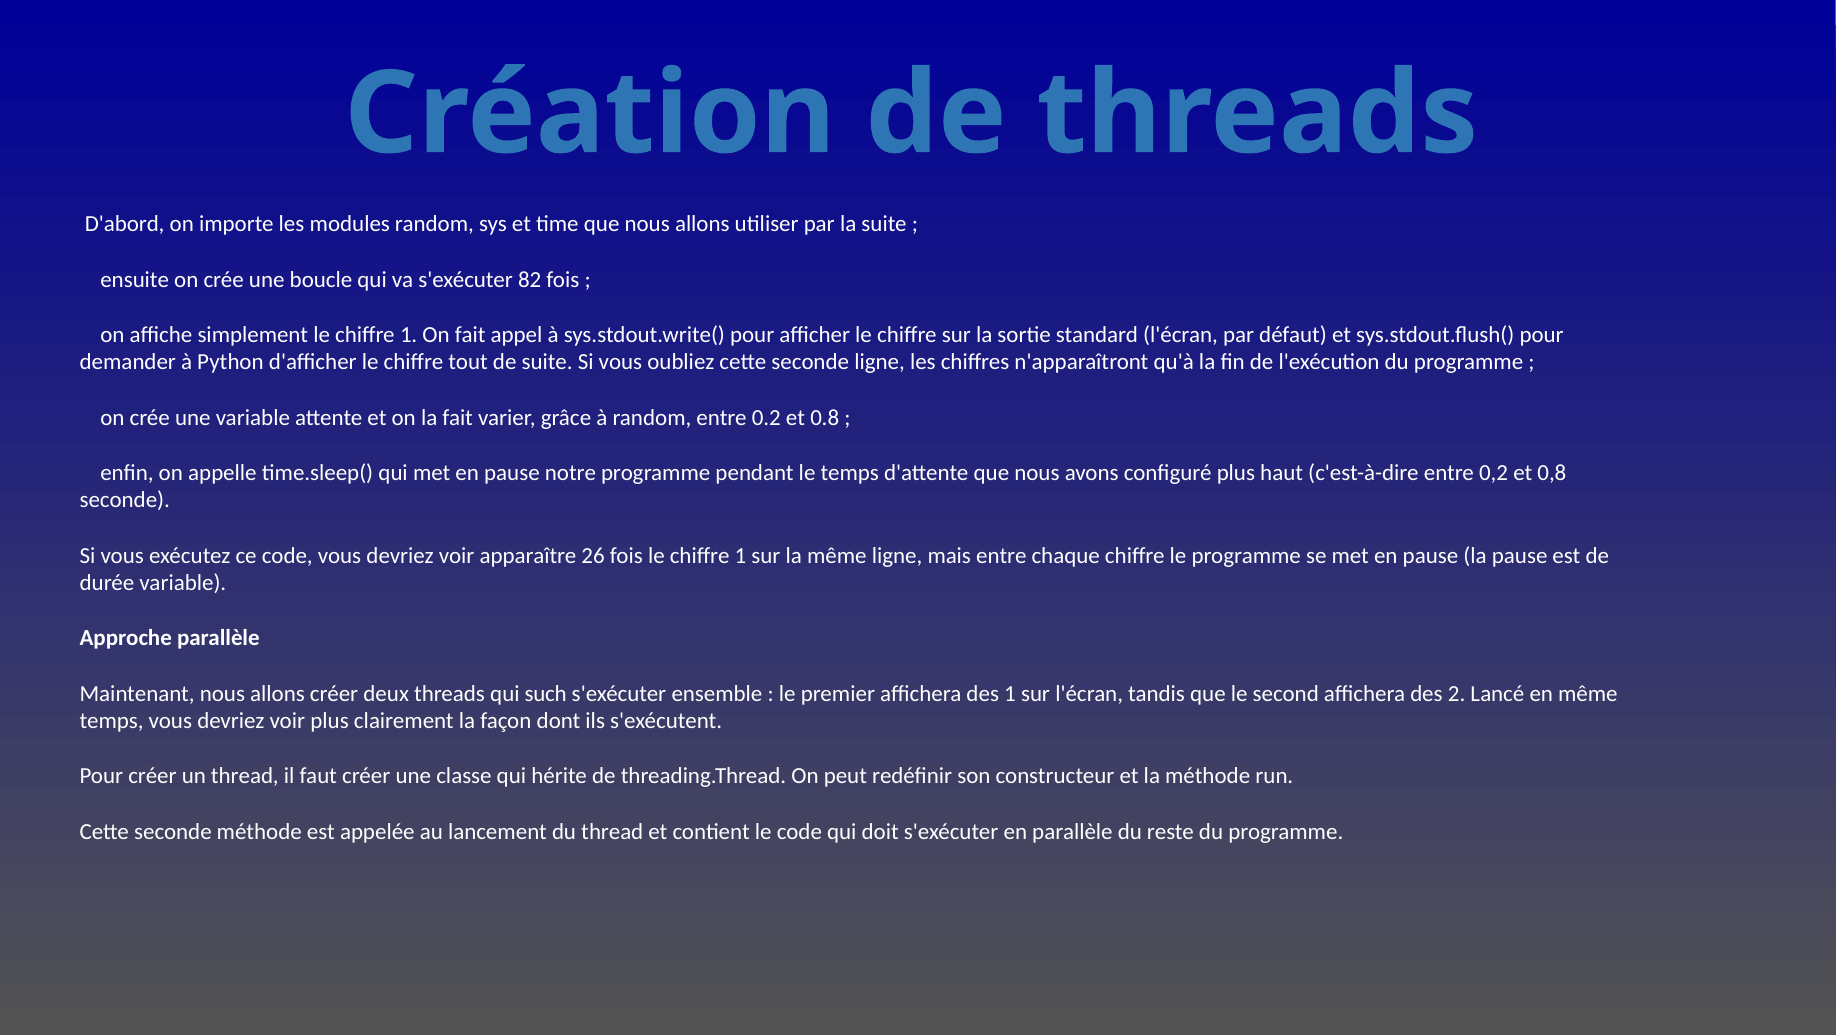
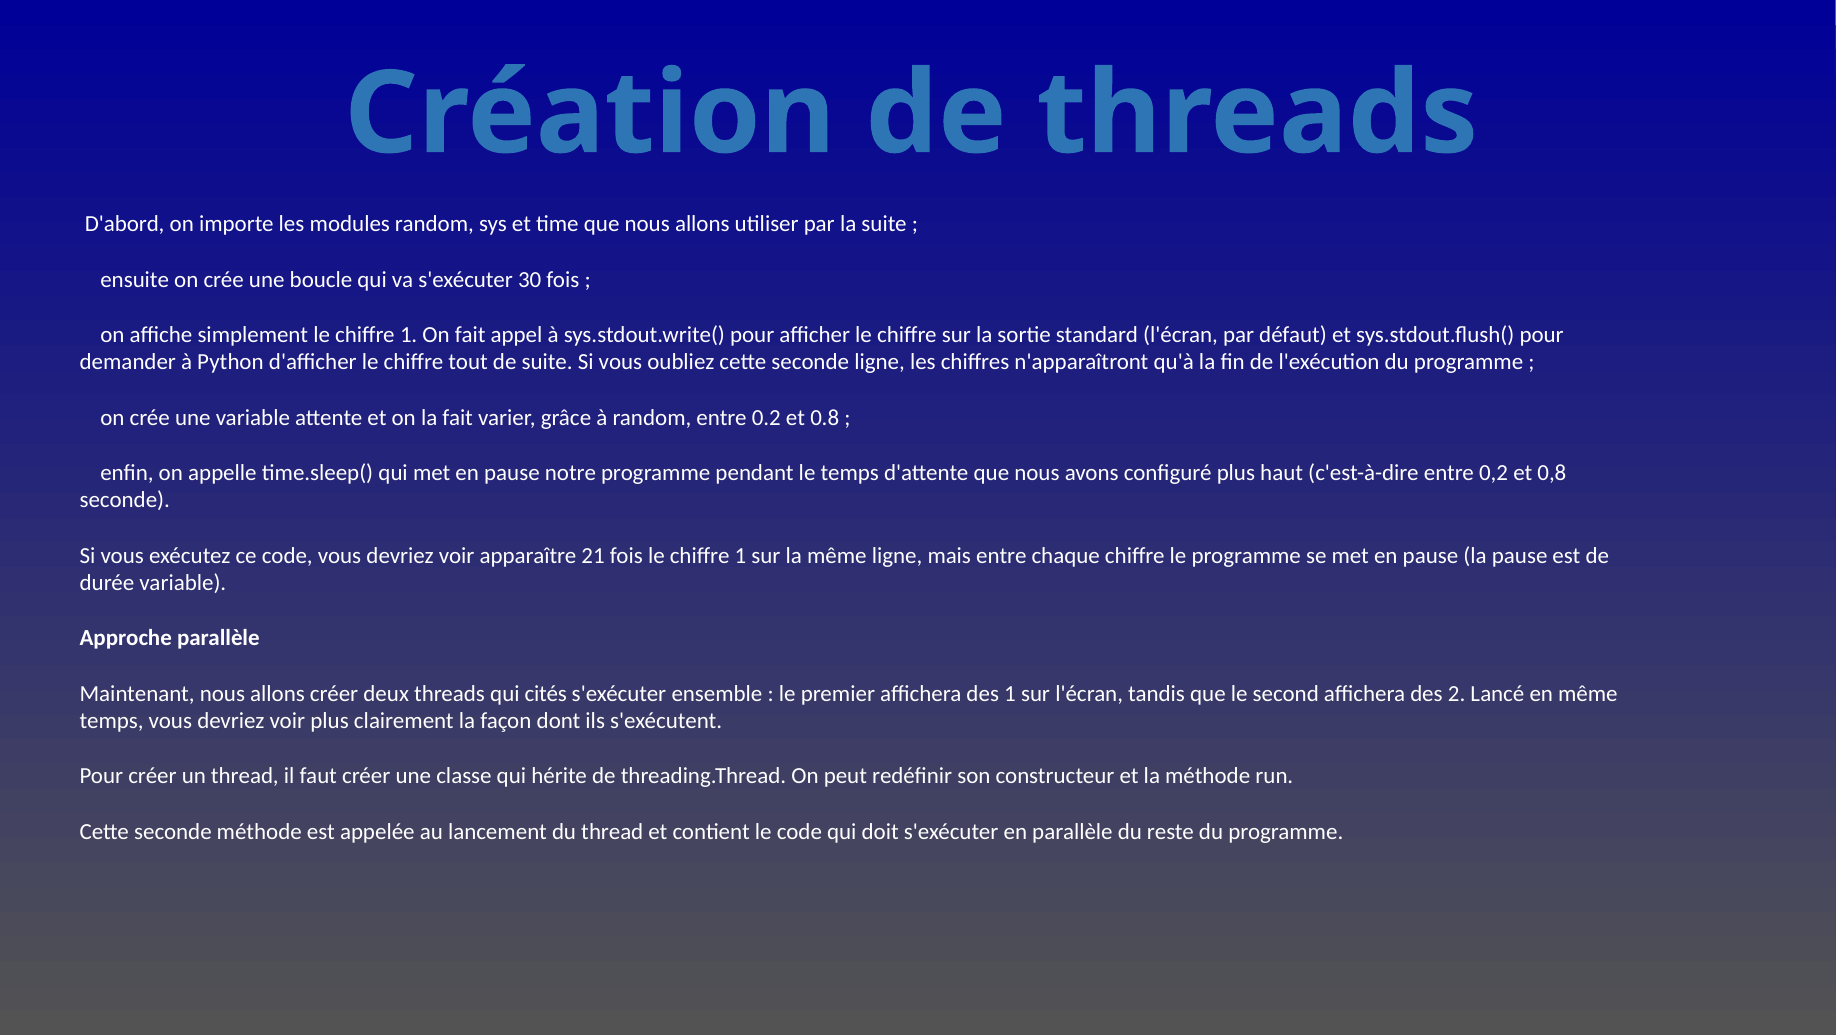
82: 82 -> 30
26: 26 -> 21
such: such -> cités
